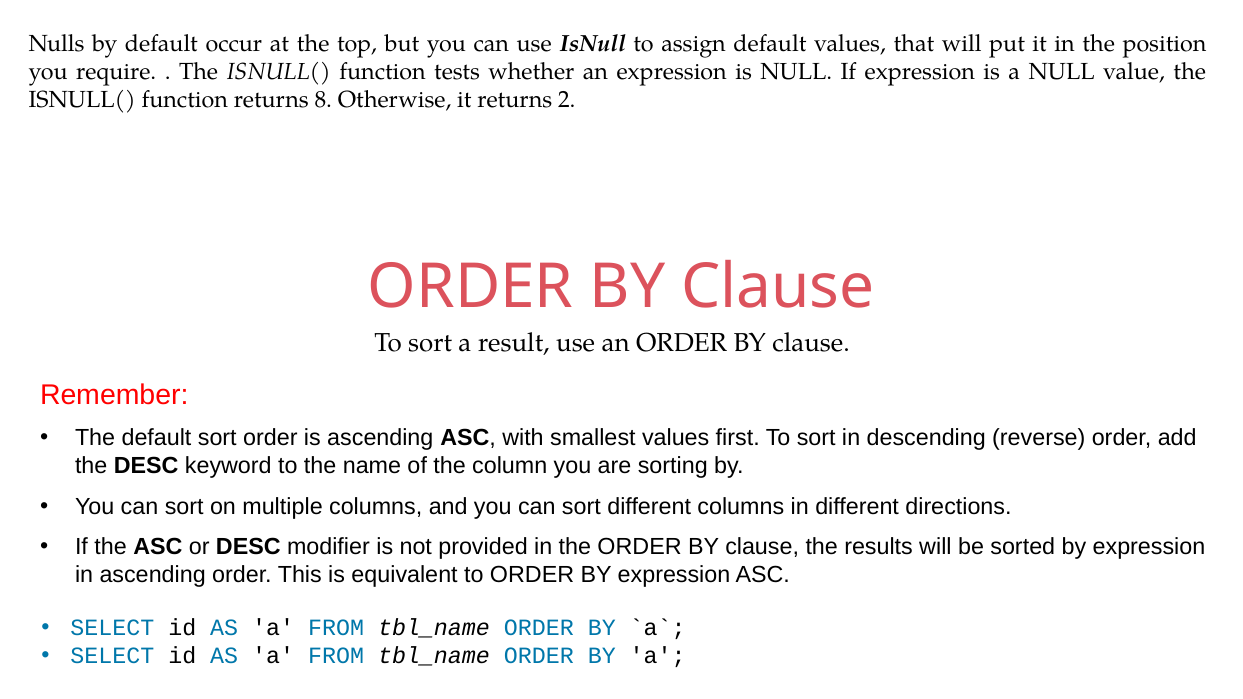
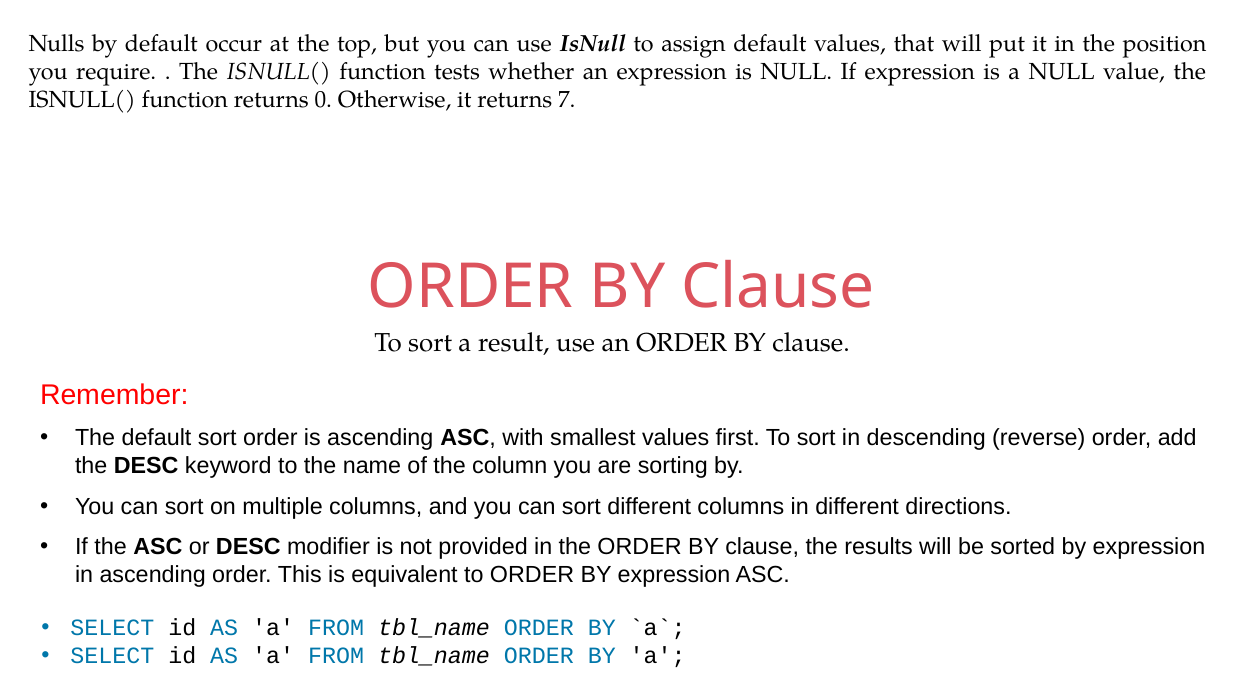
8: 8 -> 0
2: 2 -> 7
